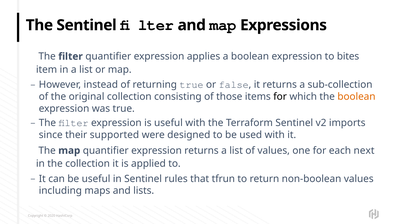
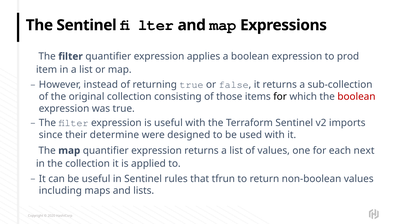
bites: bites -> prod
boolean at (356, 97) colour: orange -> red
supported: supported -> determine
